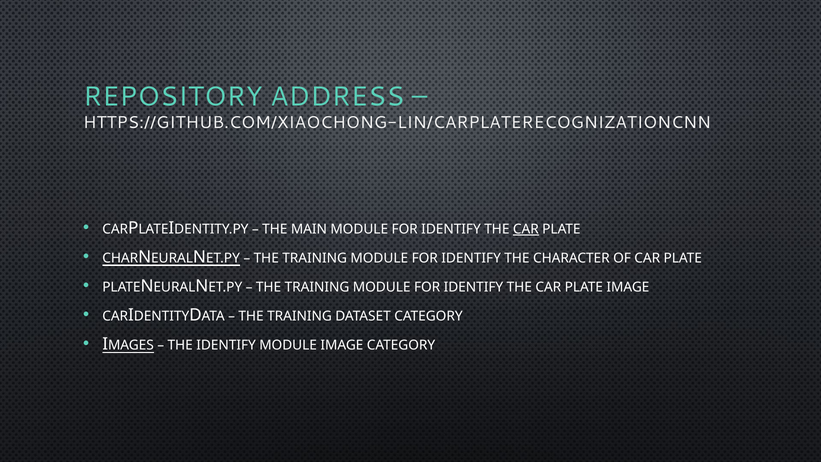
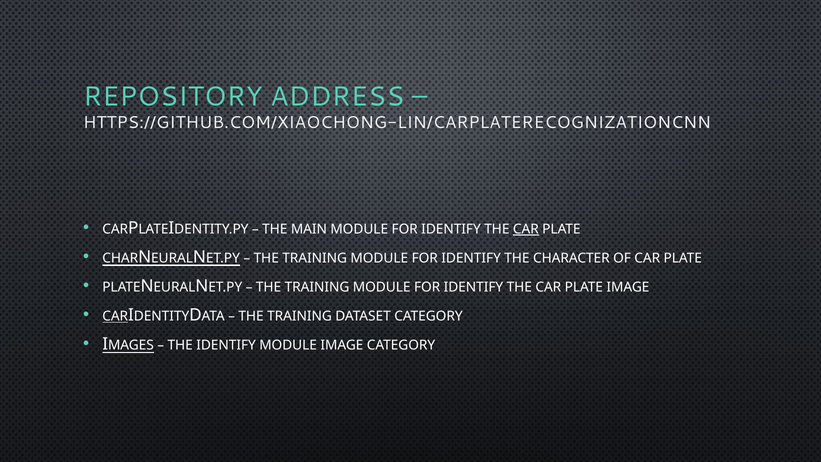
CAR at (115, 316) underline: none -> present
